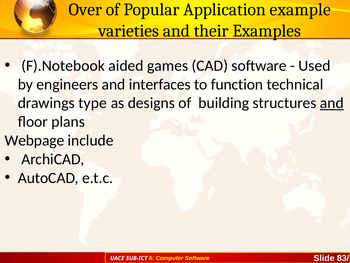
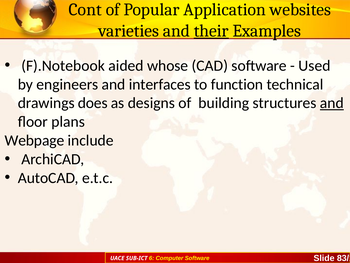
Over: Over -> Cont
example: example -> websites
their underline: none -> present
games: games -> whose
type: type -> does
